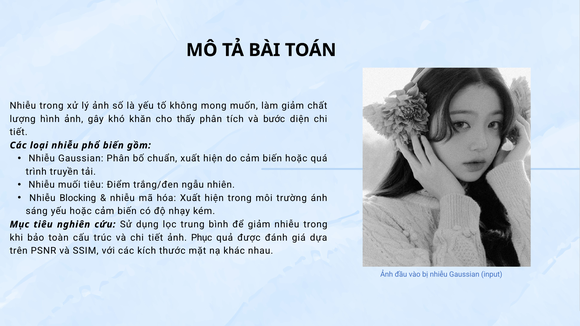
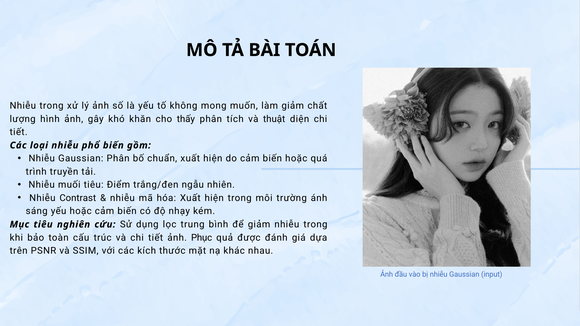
bước: bước -> thuật
Blocking: Blocking -> Contrast
